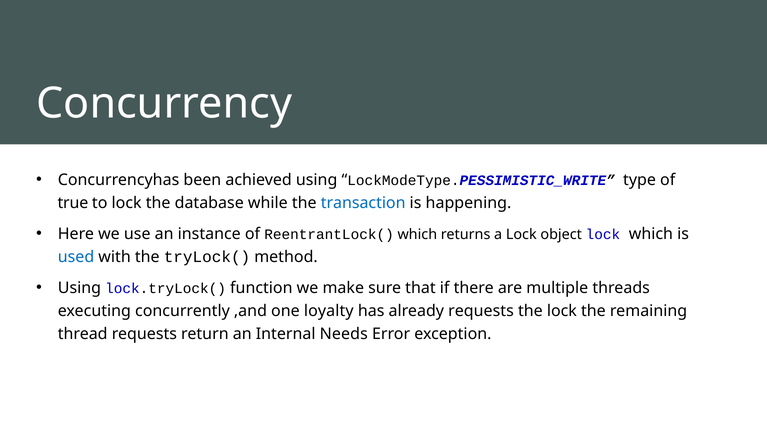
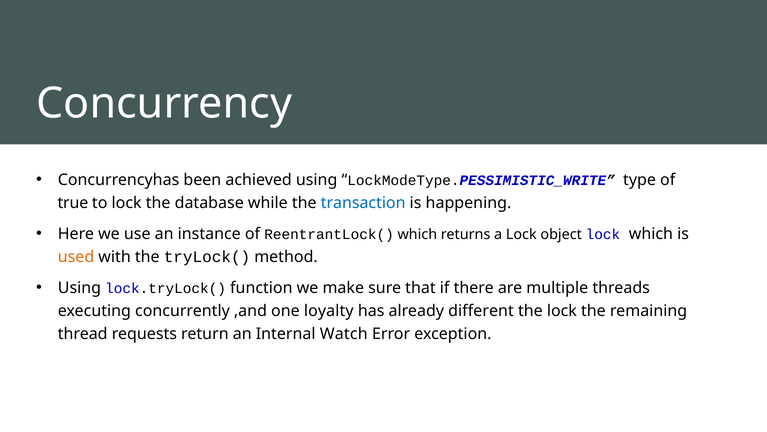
used colour: blue -> orange
already requests: requests -> different
Needs: Needs -> Watch
